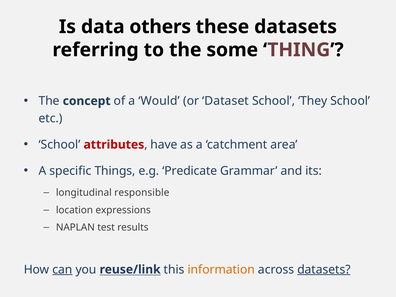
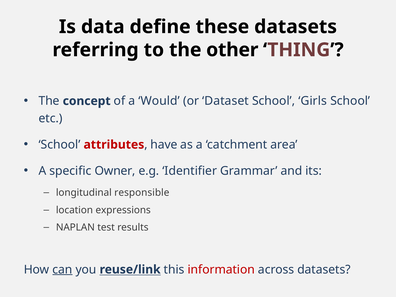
others: others -> define
some: some -> other
They: They -> Girls
Things: Things -> Owner
Predicate: Predicate -> Identifier
information colour: orange -> red
datasets at (324, 270) underline: present -> none
